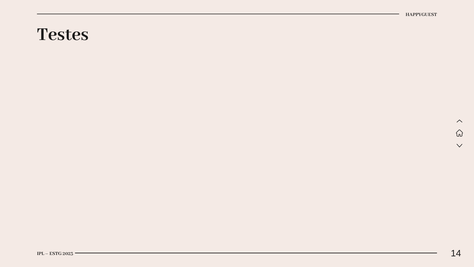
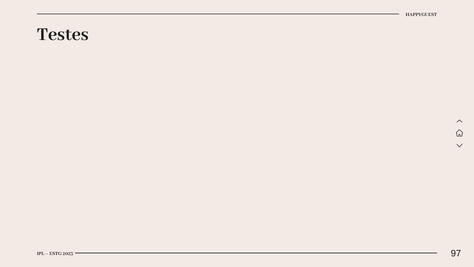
14: 14 -> 97
